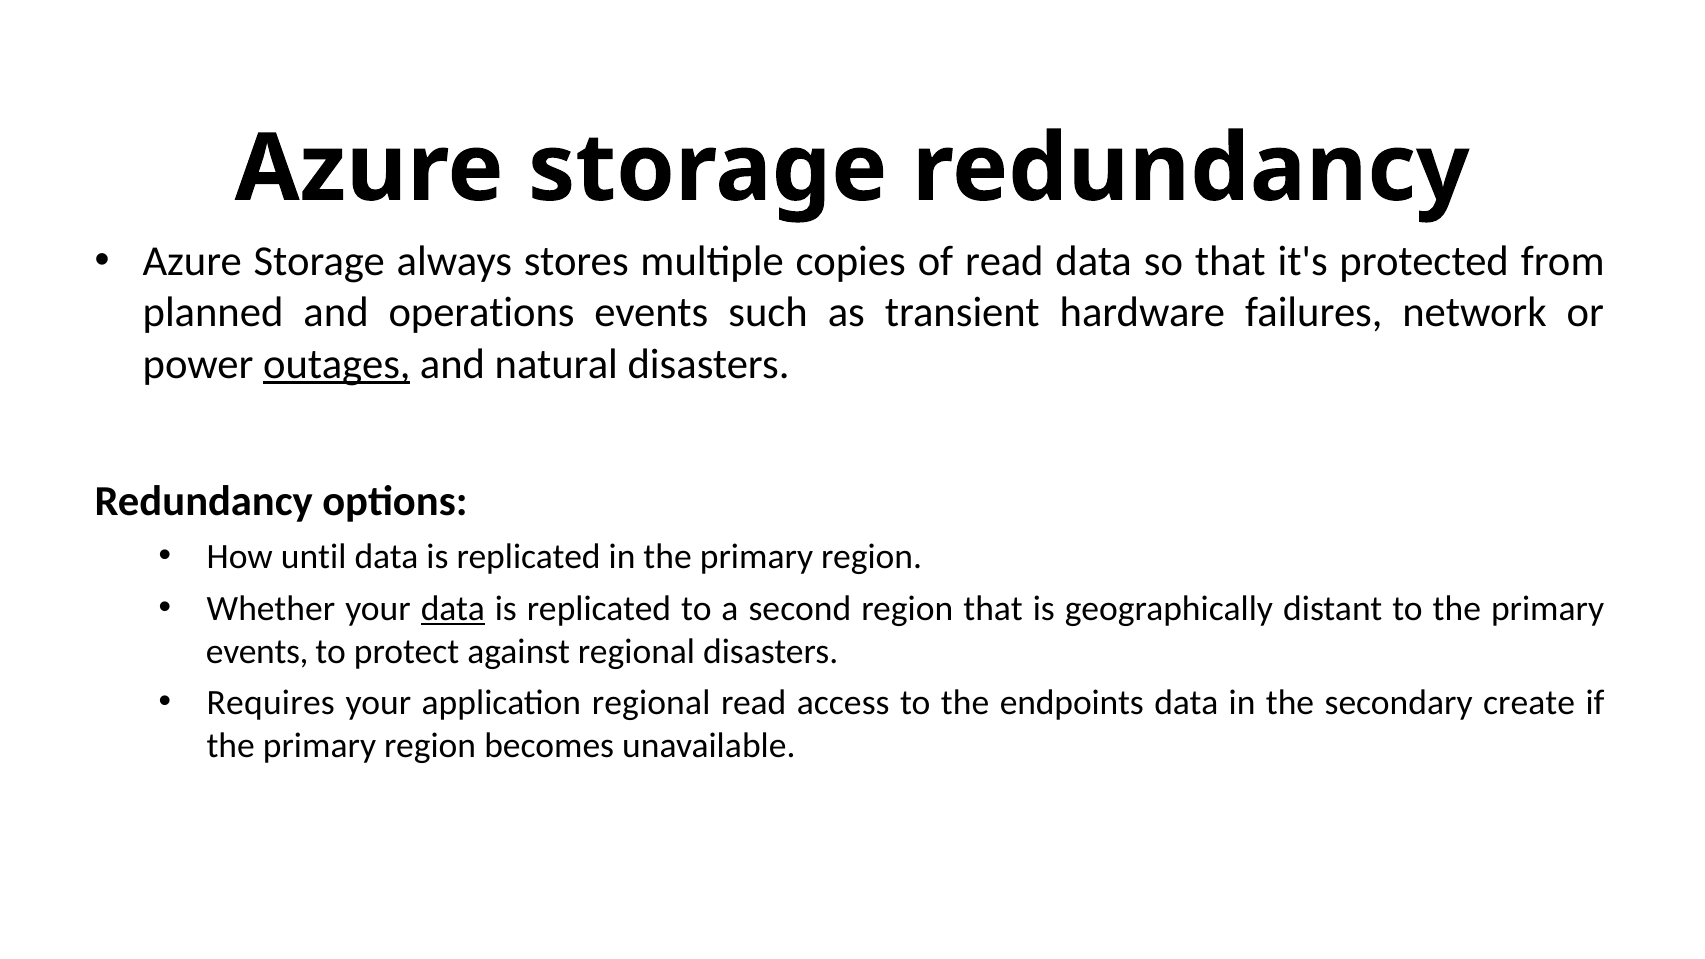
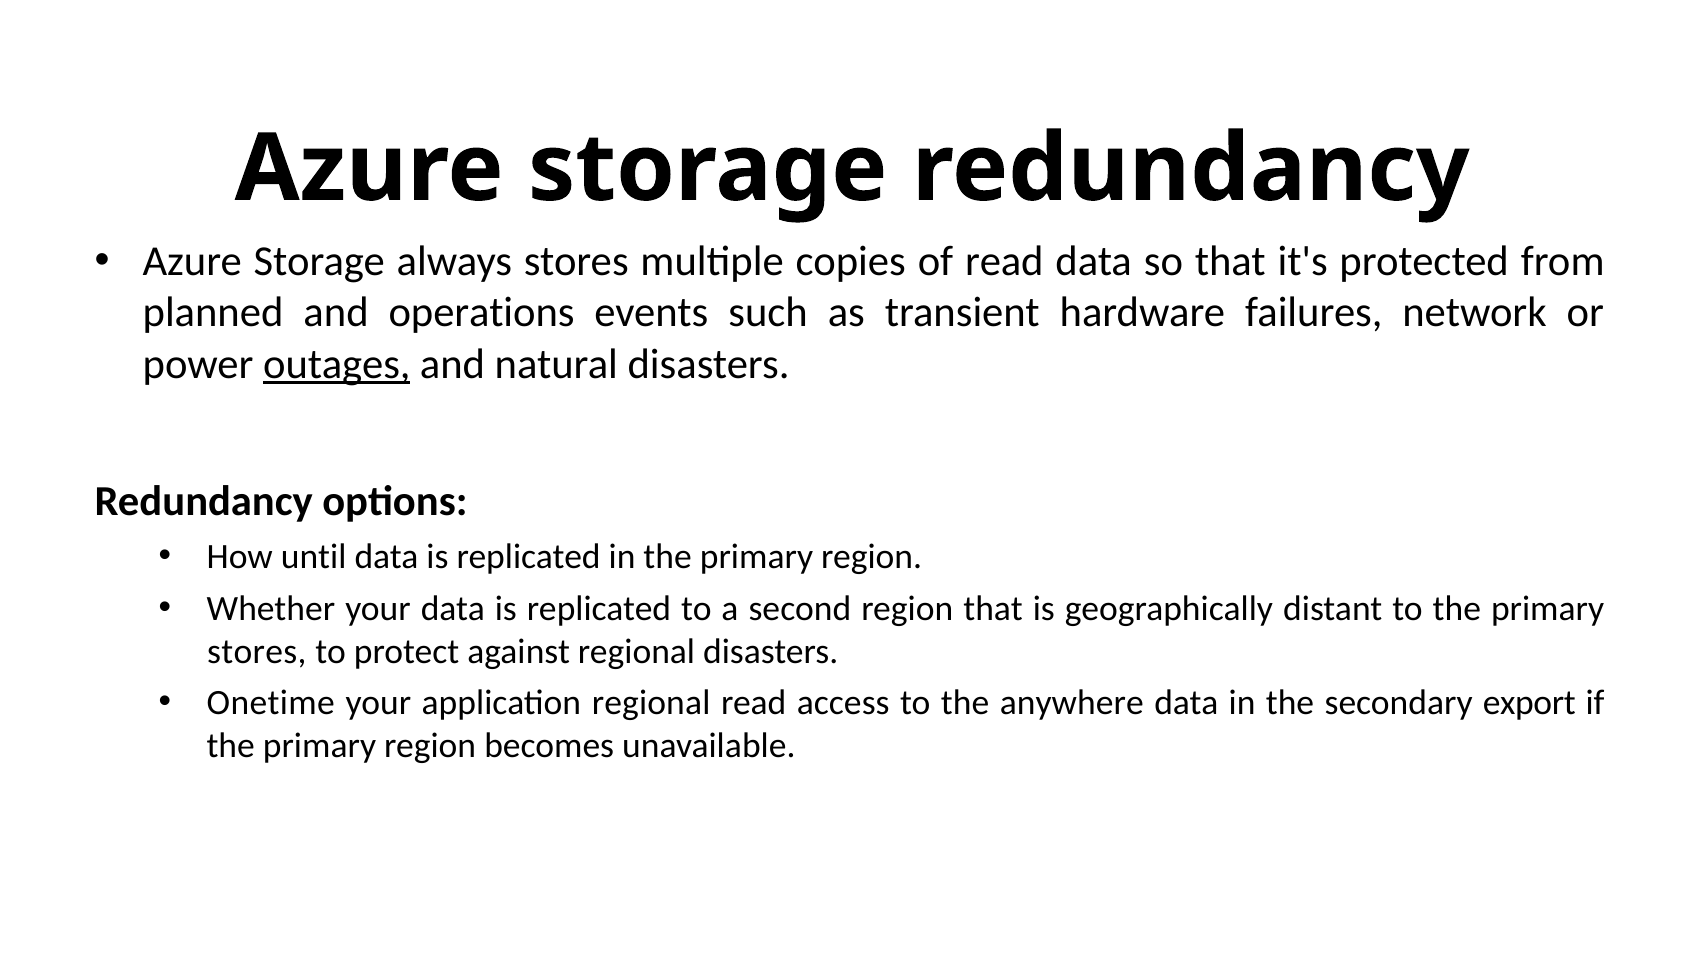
data at (453, 609) underline: present -> none
events at (257, 651): events -> stores
Requires: Requires -> Onetime
endpoints: endpoints -> anywhere
create: create -> export
